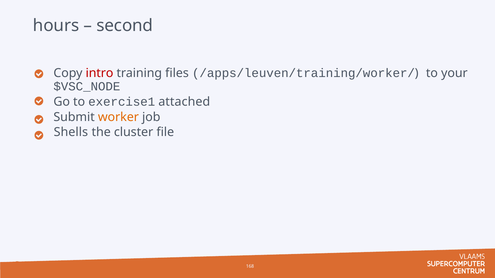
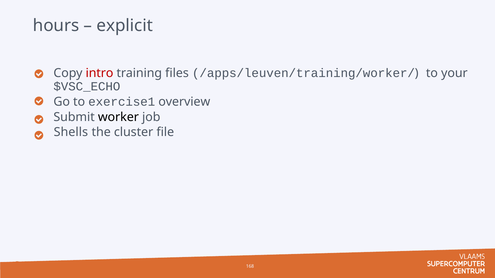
second: second -> explicit
$VSC_NODE: $VSC_NODE -> $VSC_ECHO
attached: attached -> overview
worker colour: orange -> black
